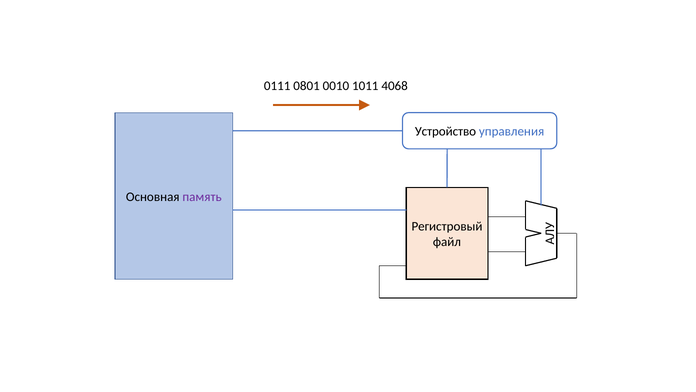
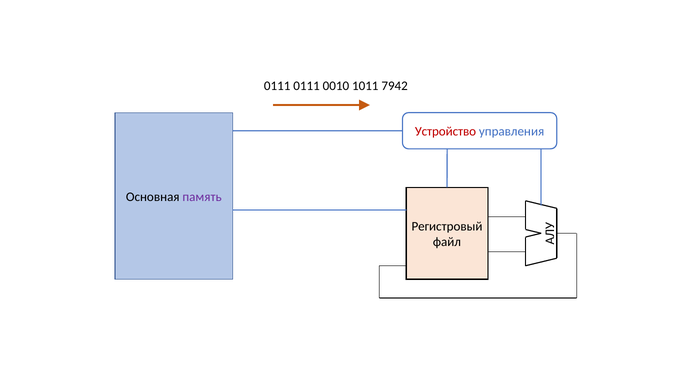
0111 0801: 0801 -> 0111
4068: 4068 -> 7942
Устройство colour: black -> red
